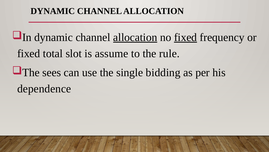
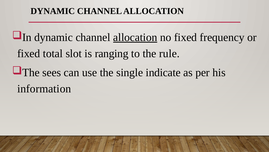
fixed at (186, 37) underline: present -> none
assume: assume -> ranging
bidding: bidding -> indicate
dependence: dependence -> information
